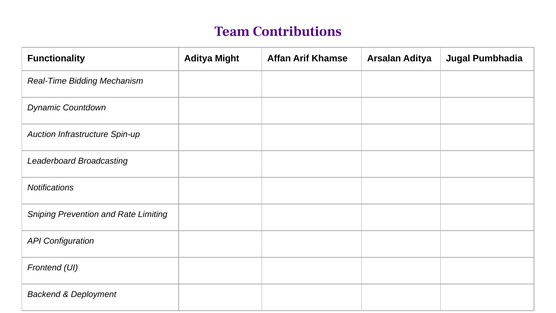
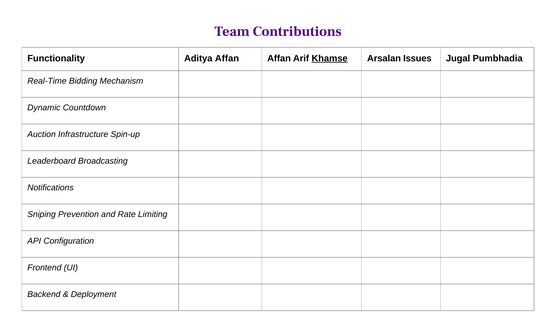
Aditya Might: Might -> Affan
Khamse underline: none -> present
Arsalan Aditya: Aditya -> Issues
